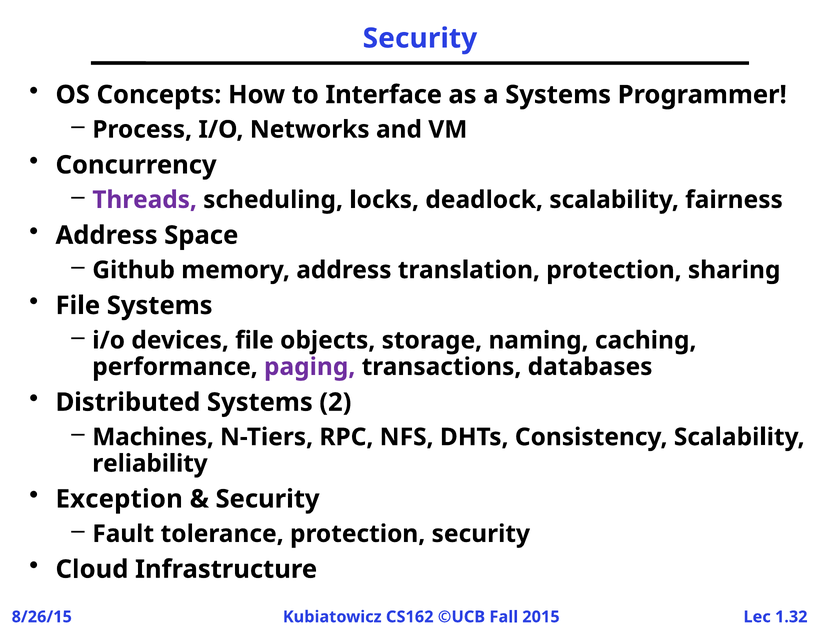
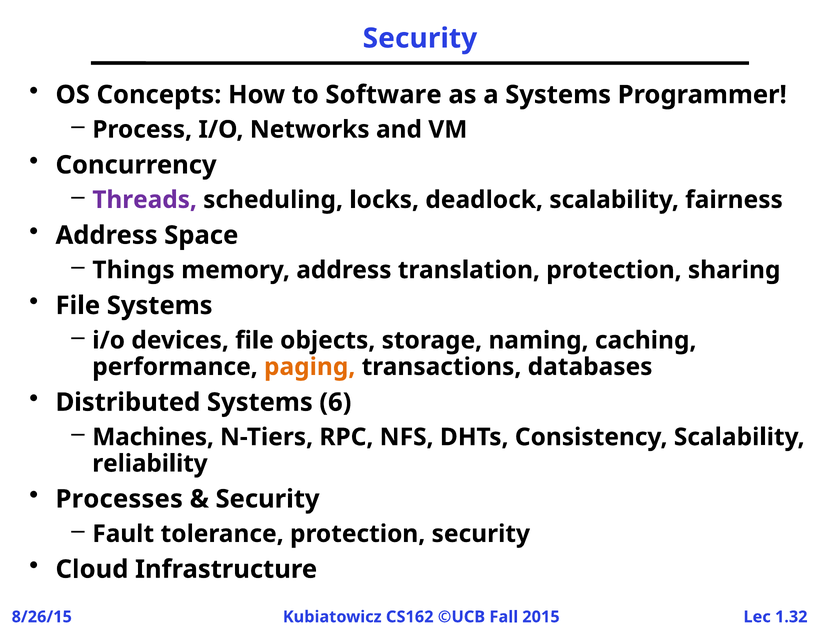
Interface: Interface -> Software
Github: Github -> Things
paging colour: purple -> orange
2: 2 -> 6
Exception: Exception -> Processes
